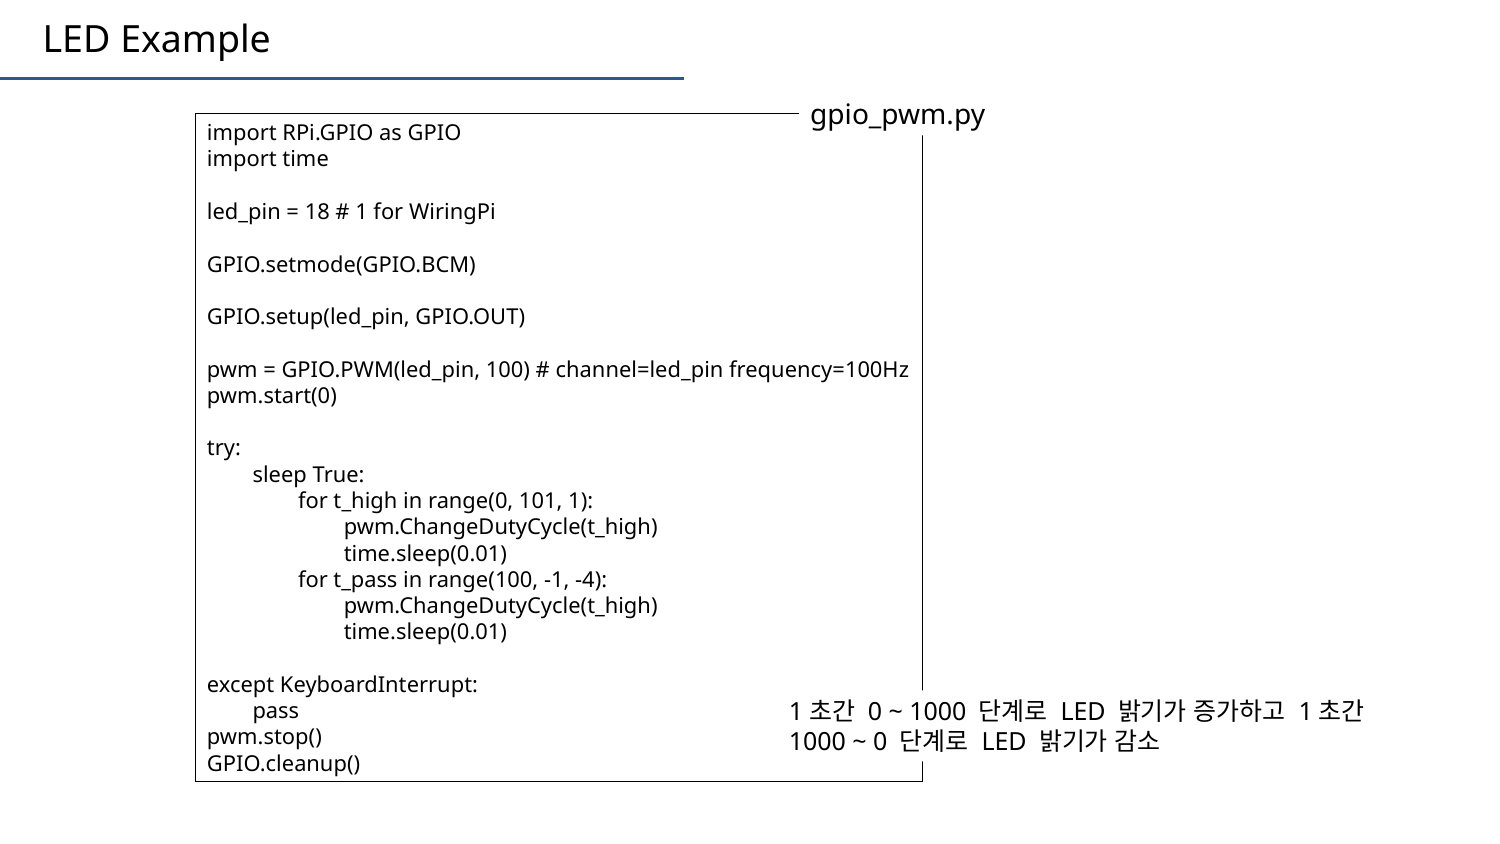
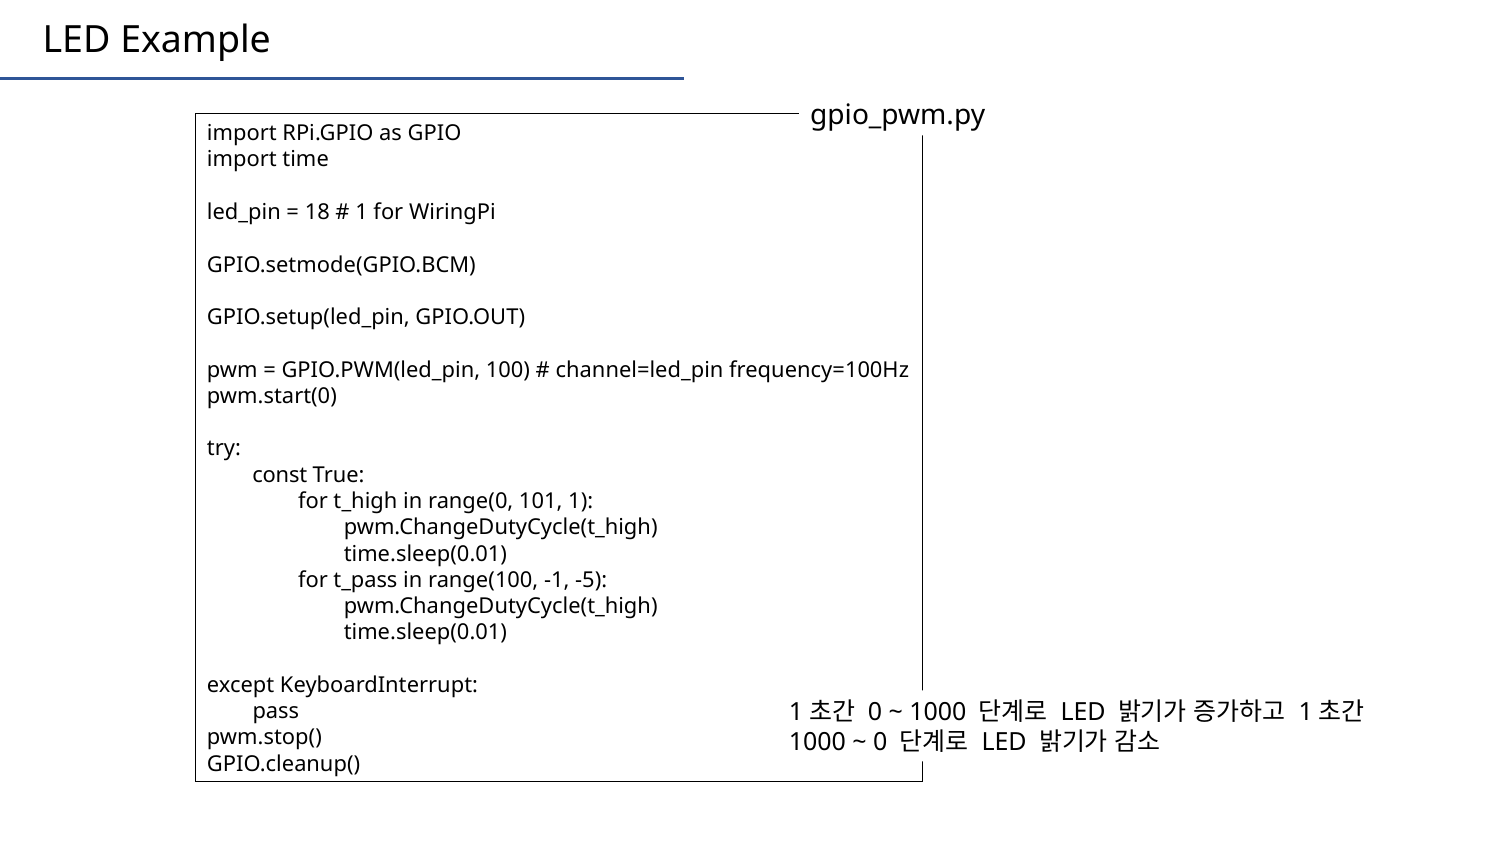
sleep: sleep -> const
-4: -4 -> -5
